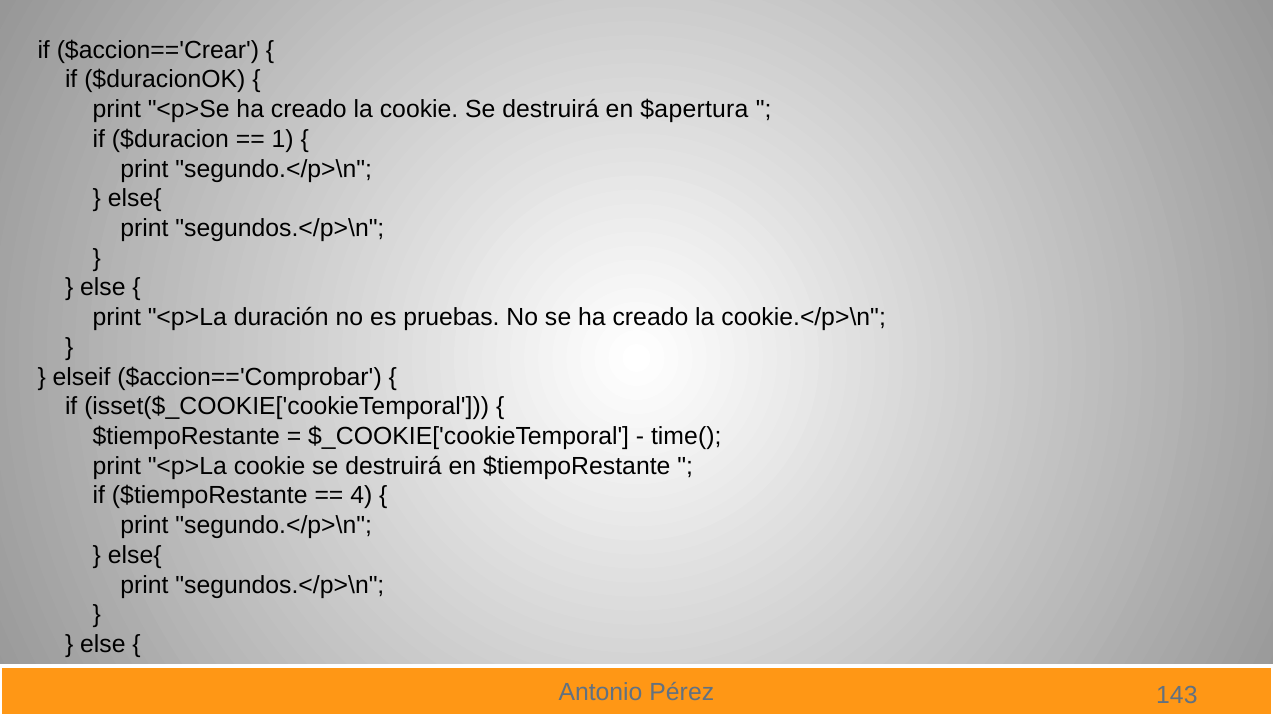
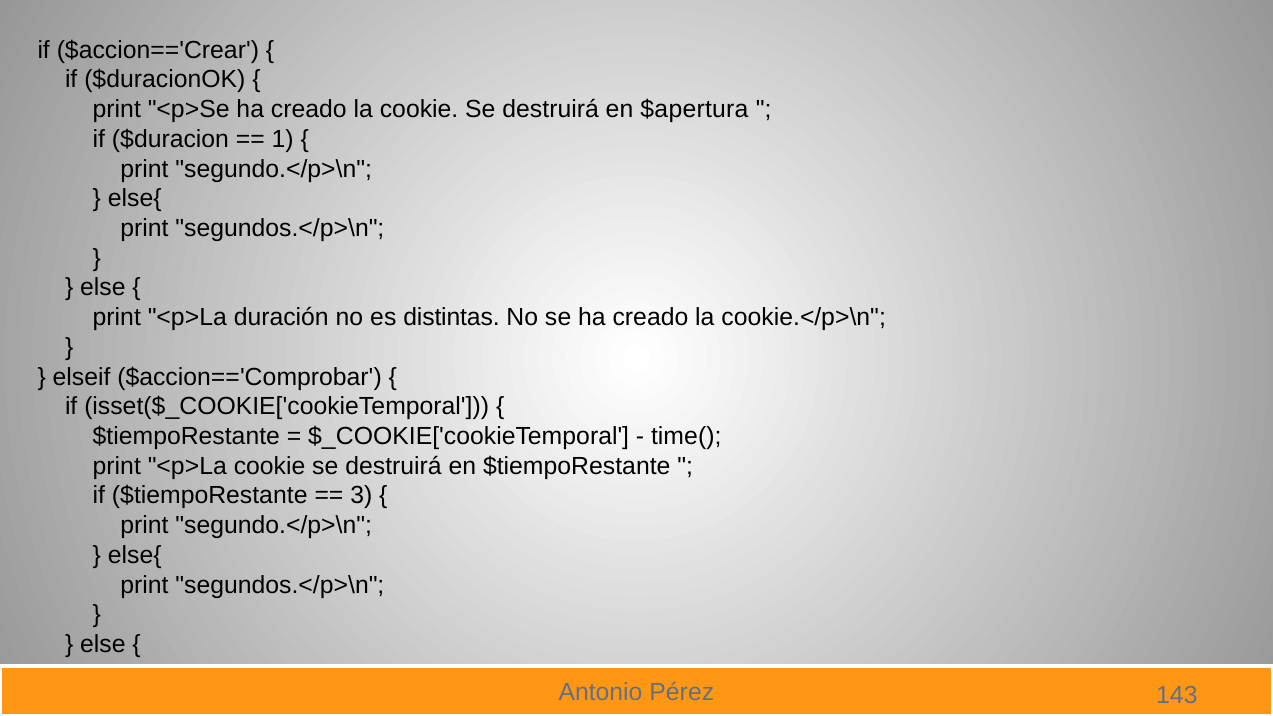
pruebas: pruebas -> distintas
4: 4 -> 3
